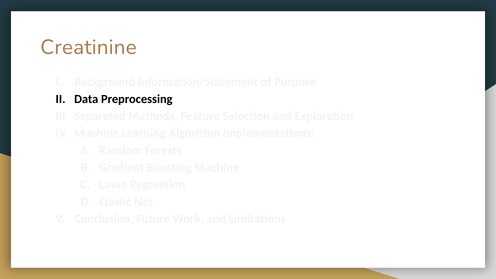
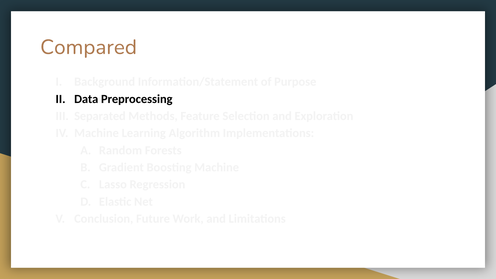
Creatinine: Creatinine -> Compared
